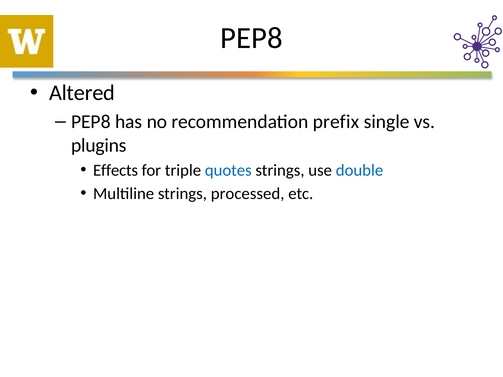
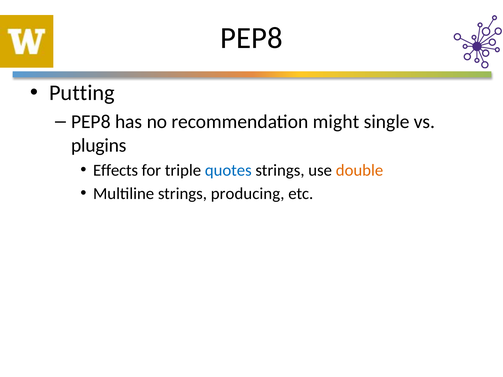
Altered: Altered -> Putting
prefix: prefix -> might
double colour: blue -> orange
processed: processed -> producing
